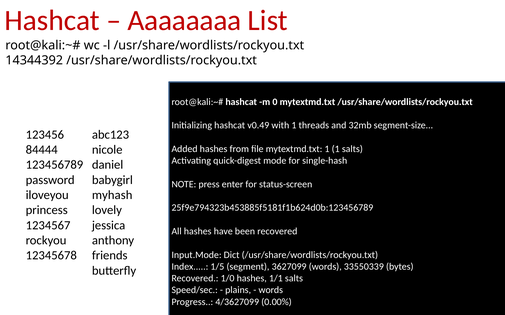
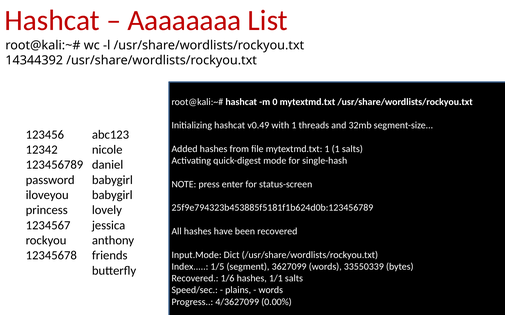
84444: 84444 -> 12342
myhash at (112, 195): myhash -> babygirl
1/0: 1/0 -> 1/6
